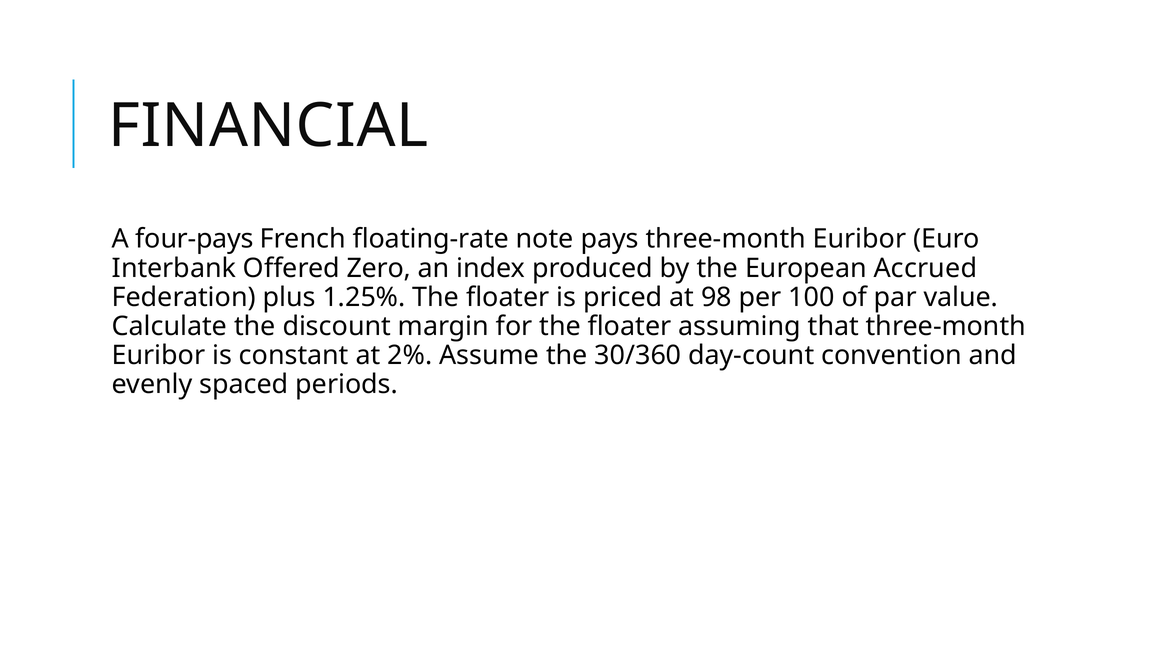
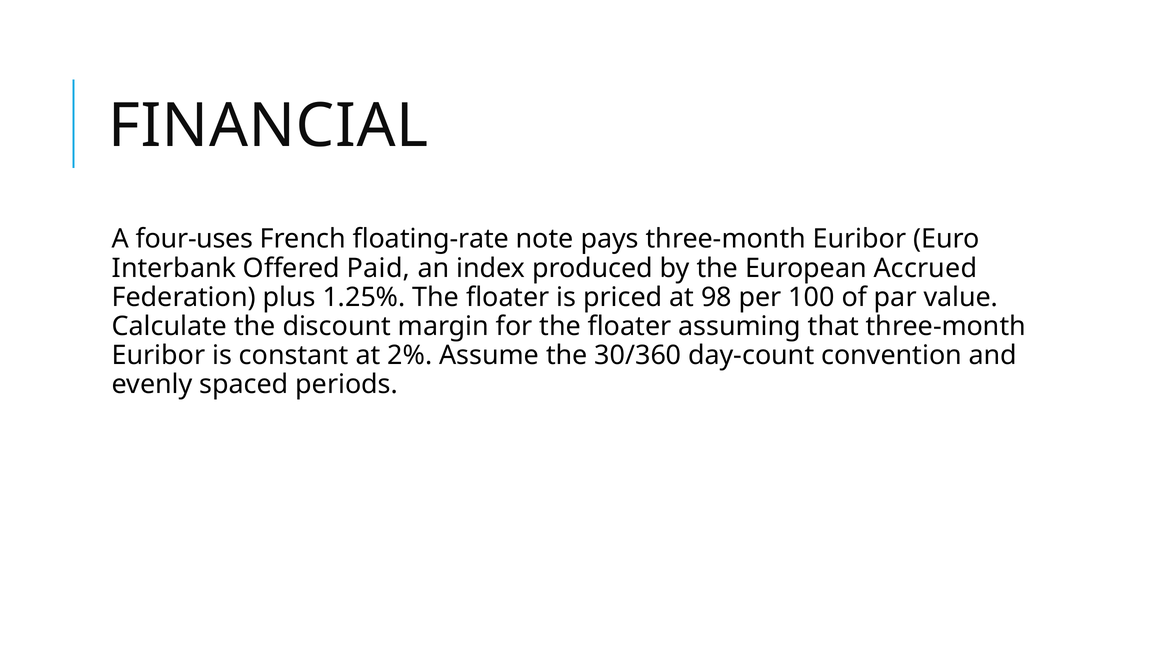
four-pays: four-pays -> four-uses
Zero: Zero -> Paid
